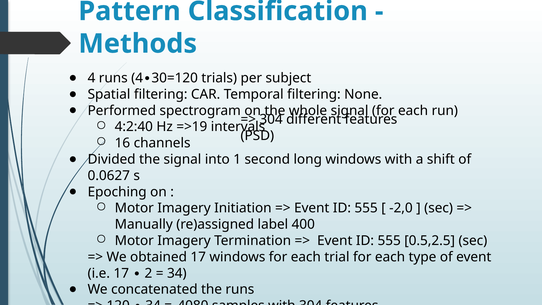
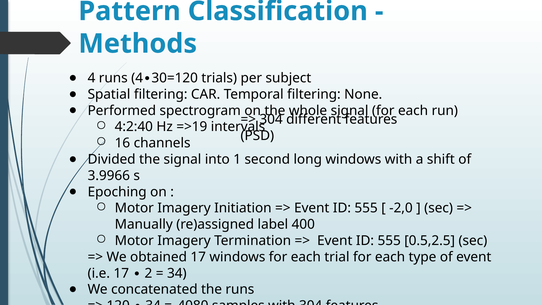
0.0627: 0.0627 -> 3.9966
